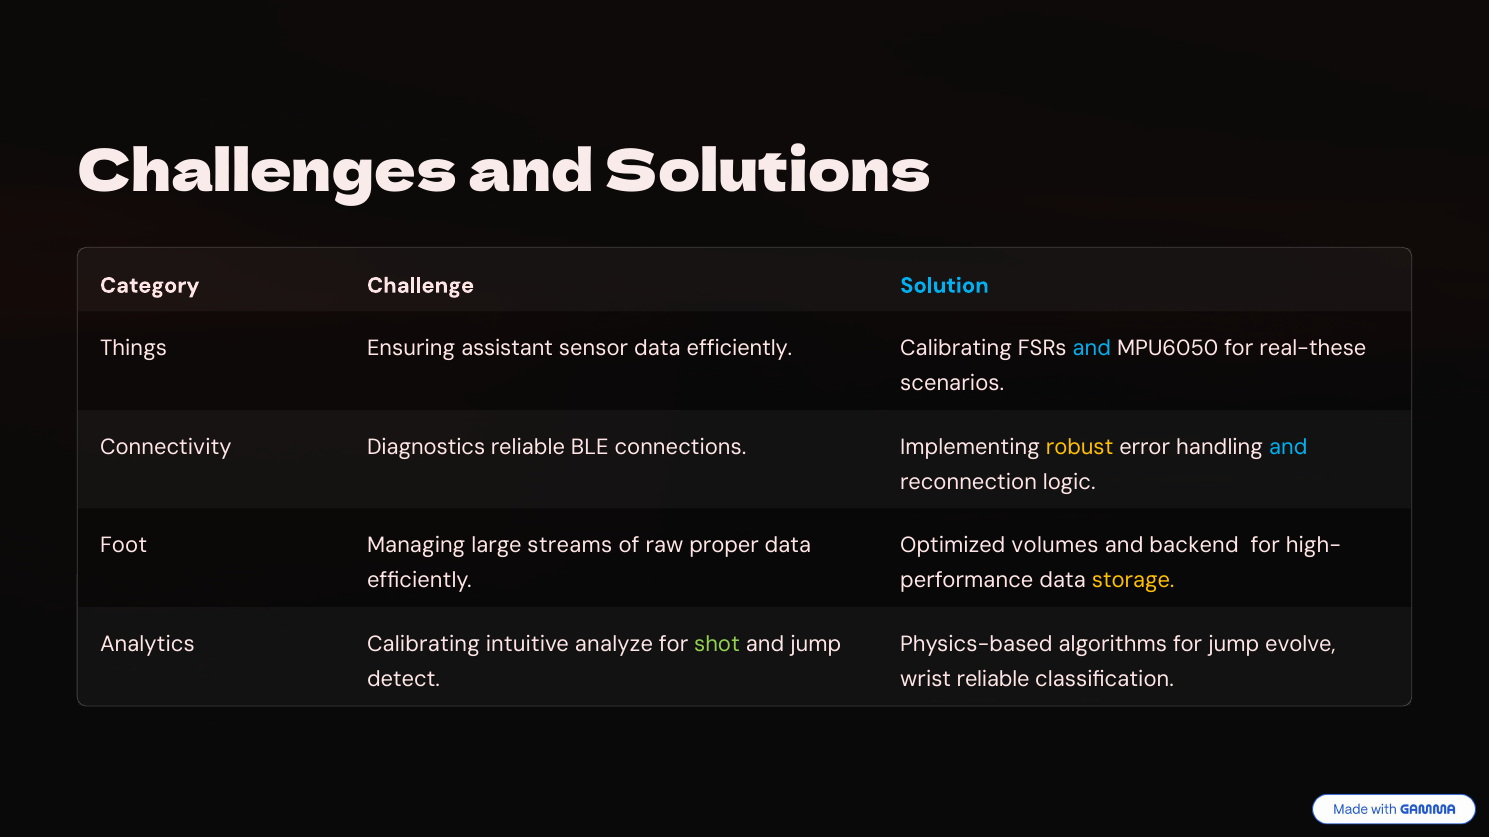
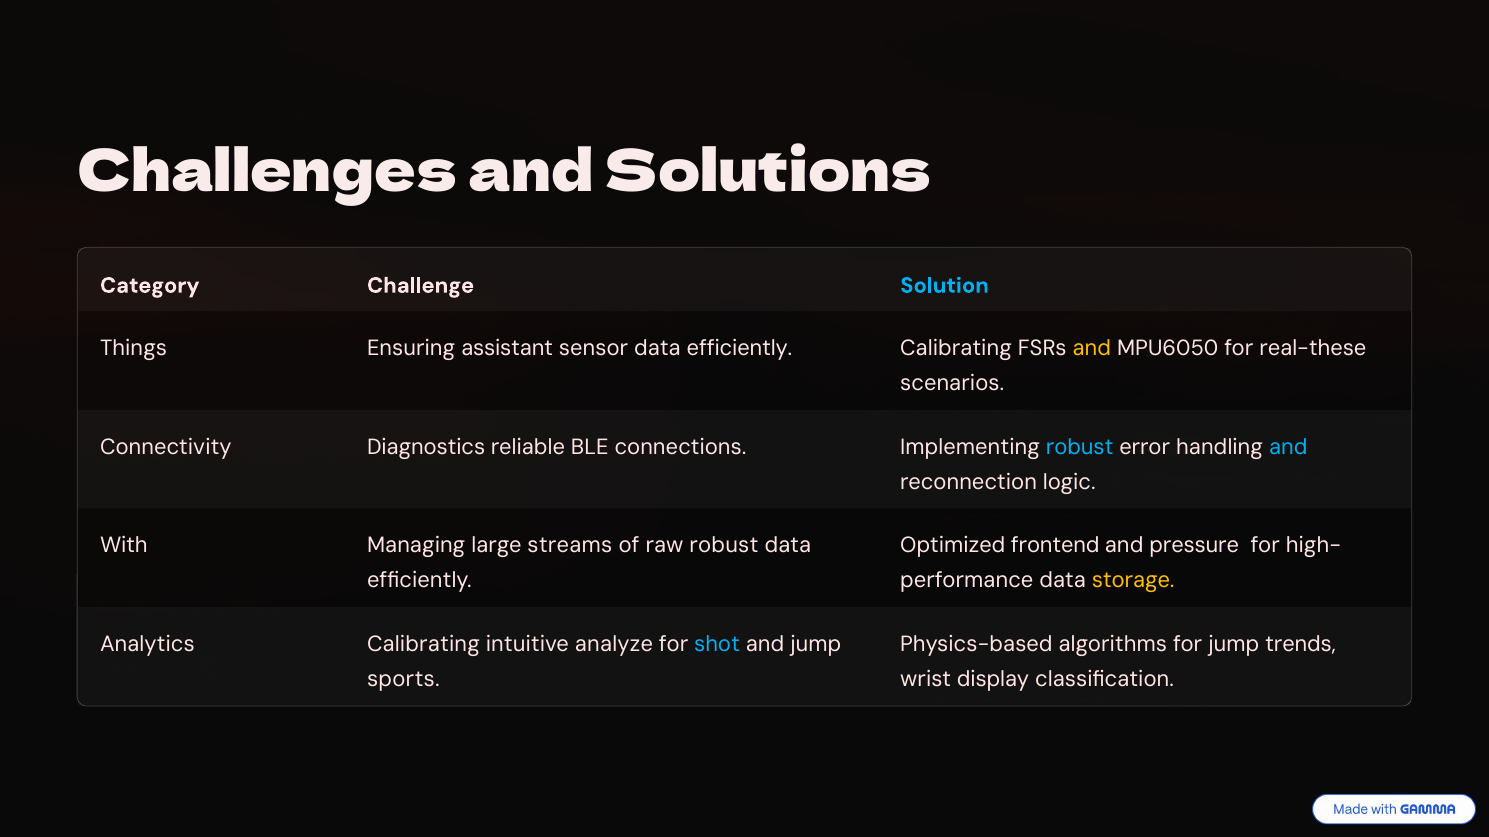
and at (1092, 349) colour: light blue -> yellow
robust at (1080, 447) colour: yellow -> light blue
Foot: Foot -> With
raw proper: proper -> robust
volumes: volumes -> frontend
backend: backend -> pressure
shot colour: light green -> light blue
evolve: evolve -> trends
detect: detect -> sports
wrist reliable: reliable -> display
